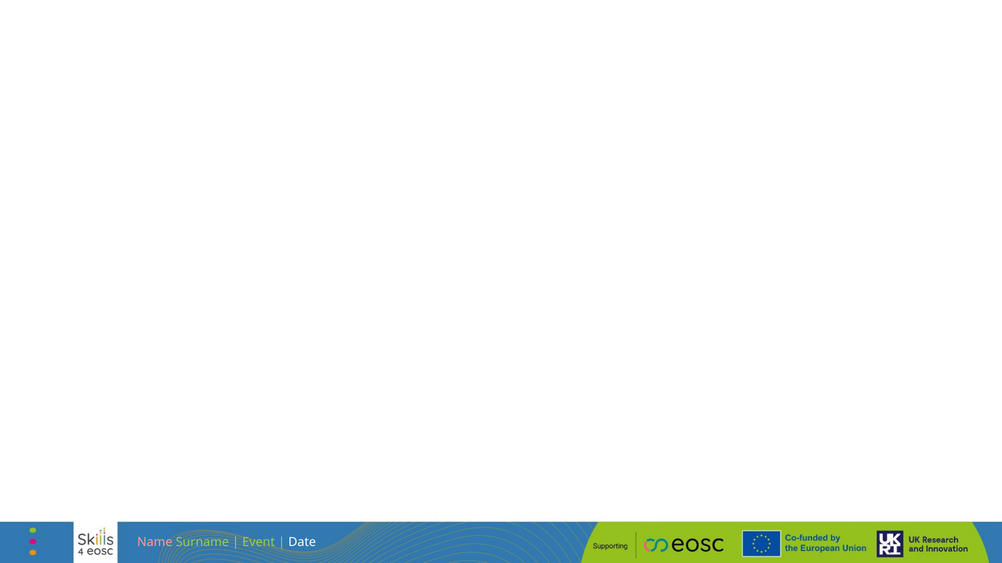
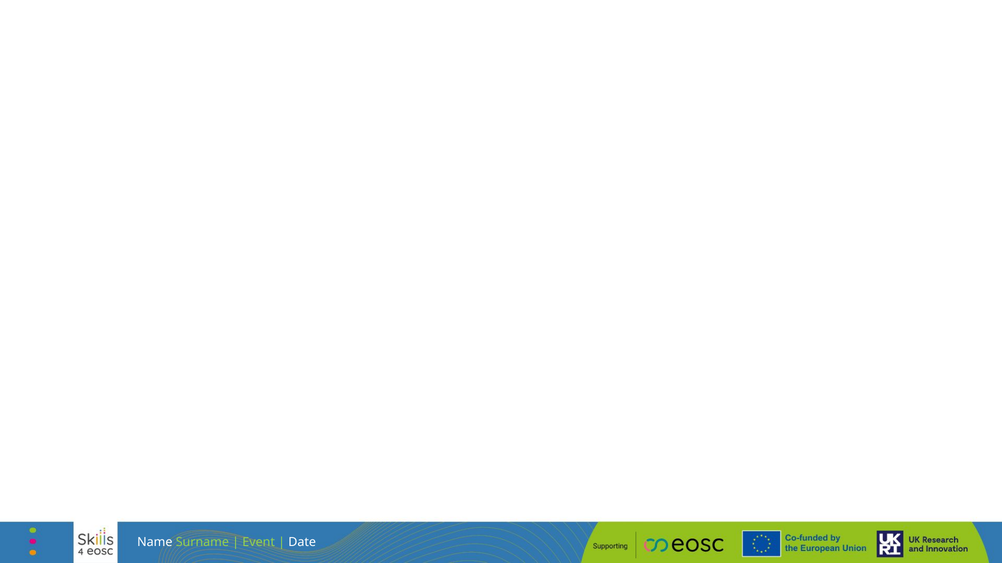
Name colour: pink -> white
